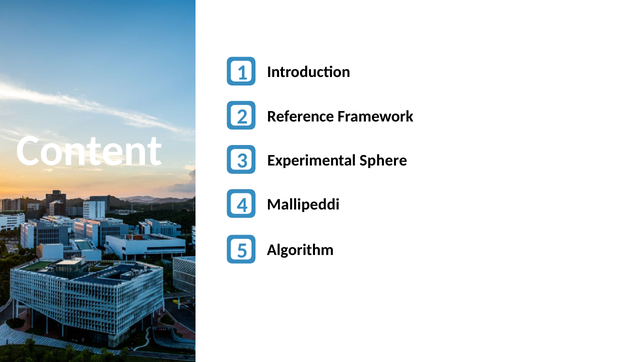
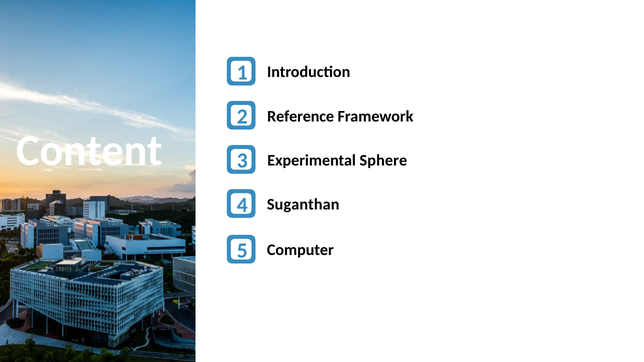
Mallipeddi: Mallipeddi -> Suganthan
Algorithm: Algorithm -> Computer
